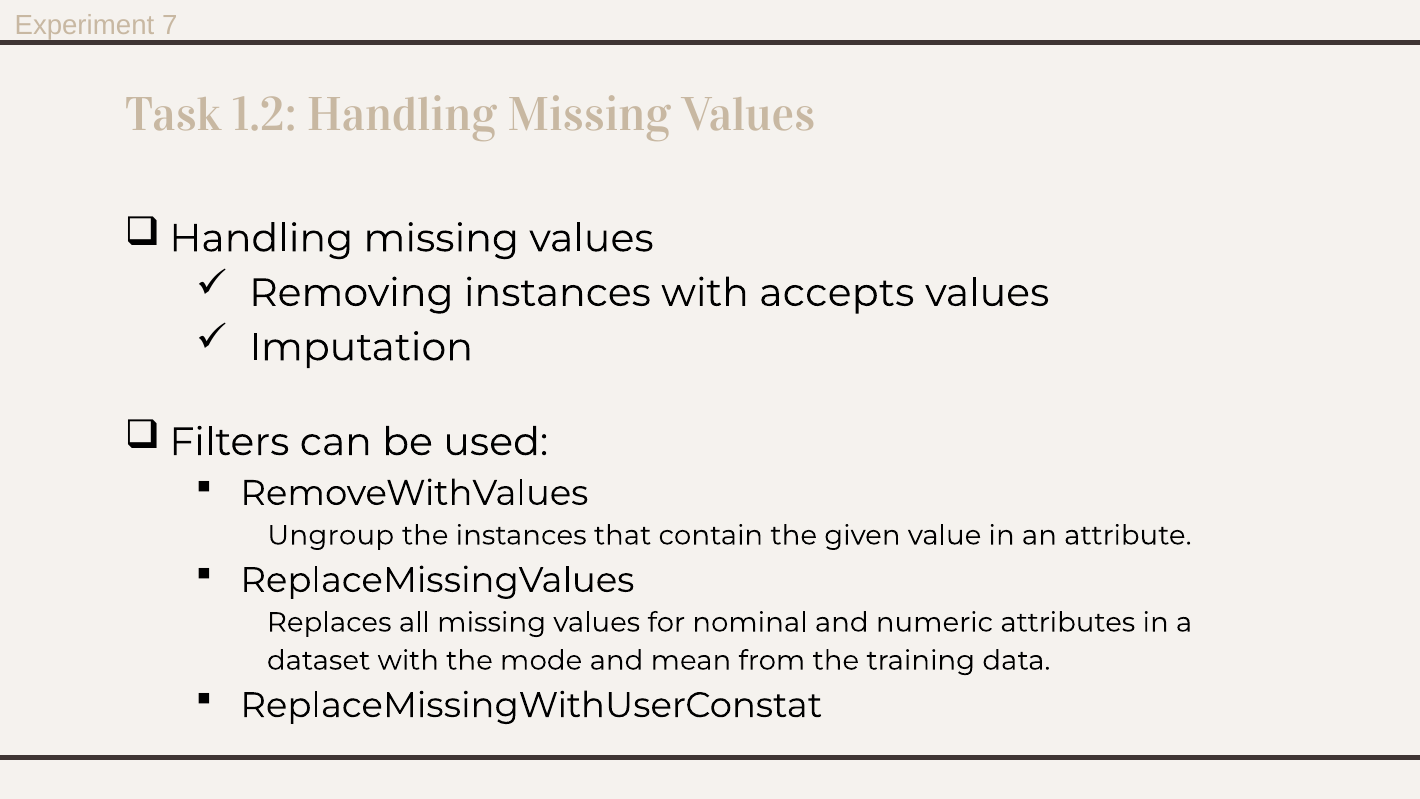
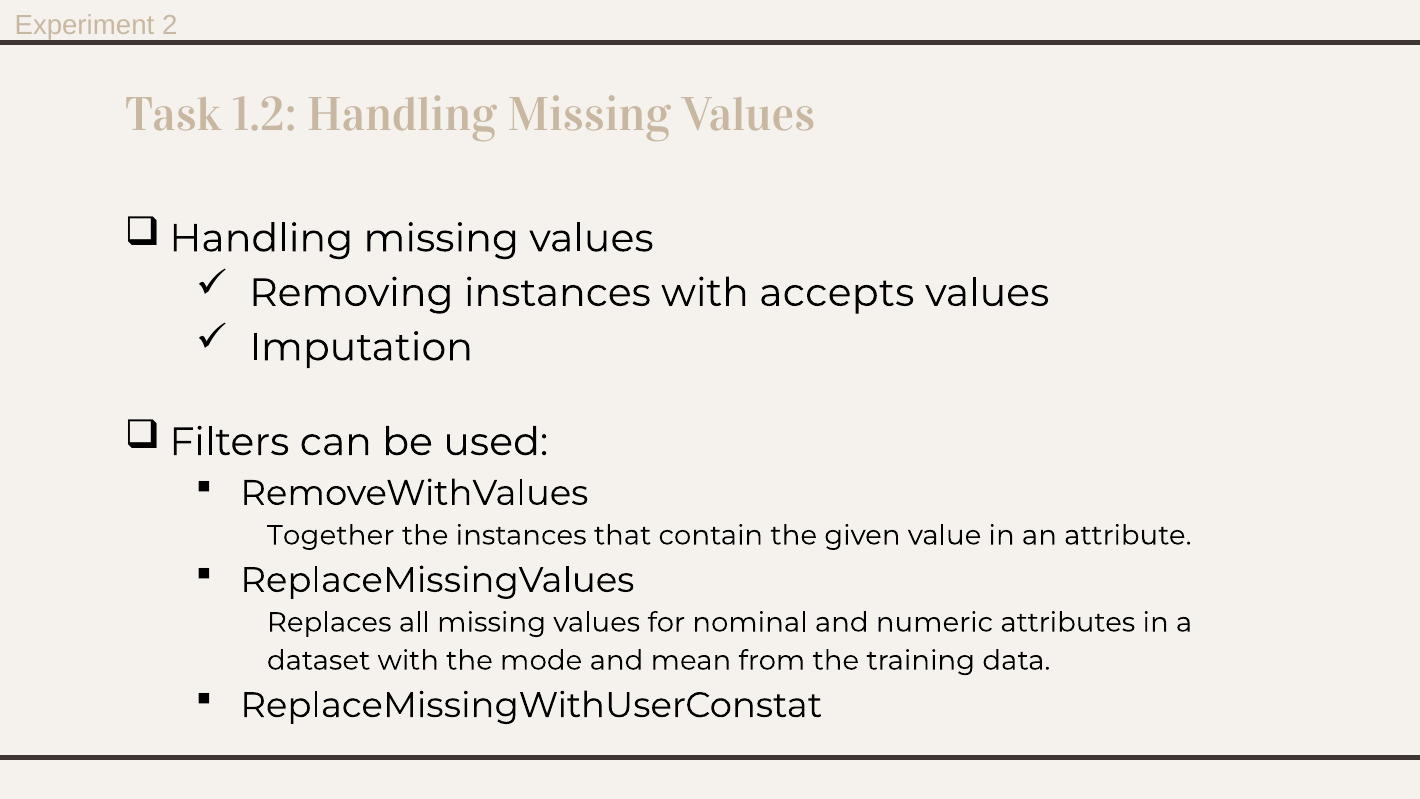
7: 7 -> 2
Ungroup: Ungroup -> Together
